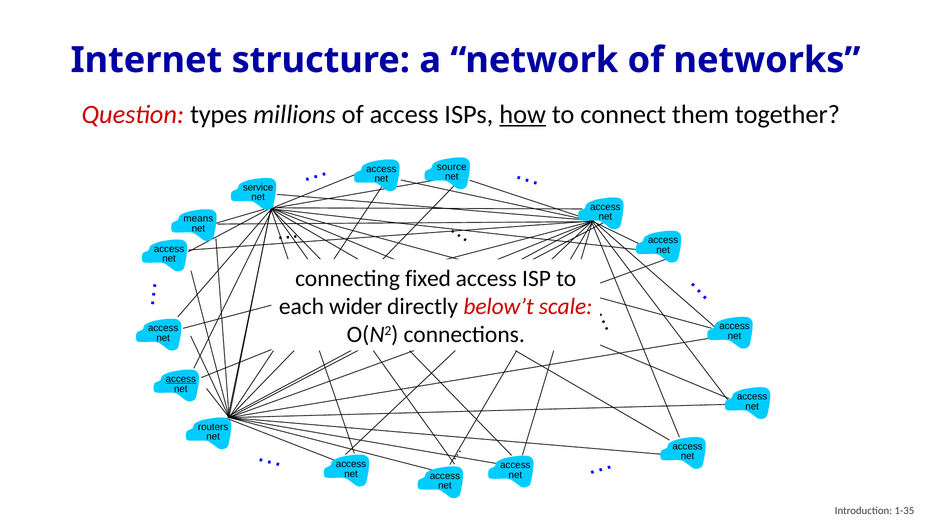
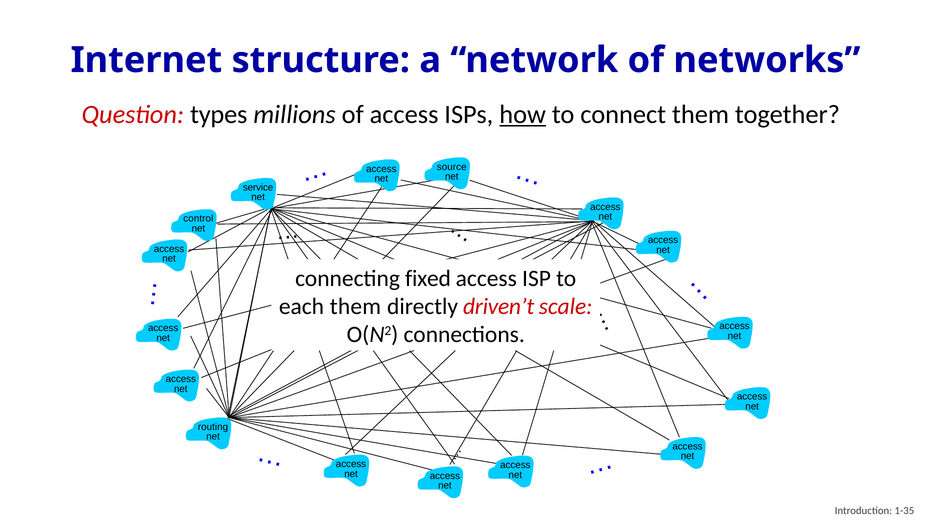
means: means -> control
each wider: wider -> them
below’t: below’t -> driven’t
access at (181, 379) underline: present -> none
routers: routers -> routing
